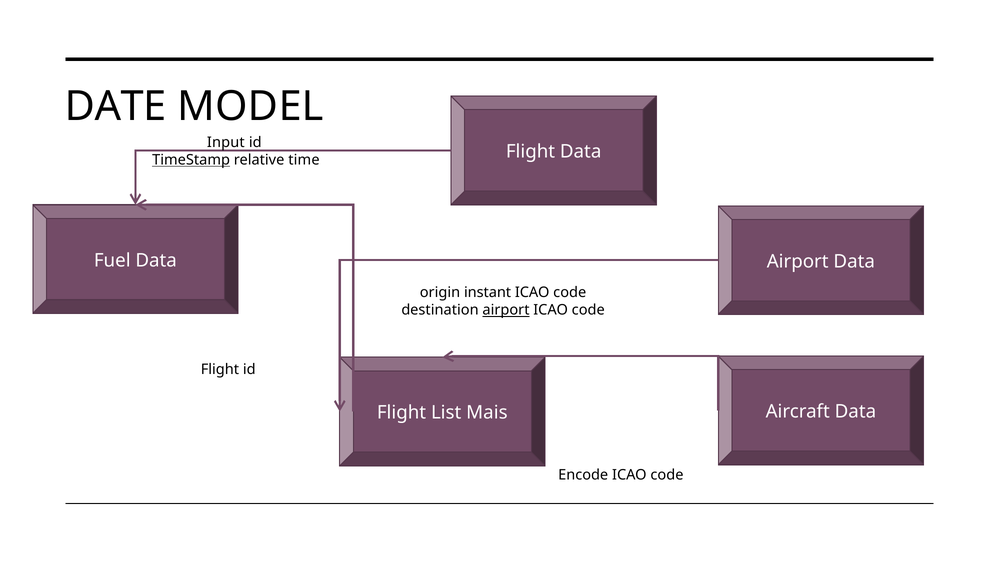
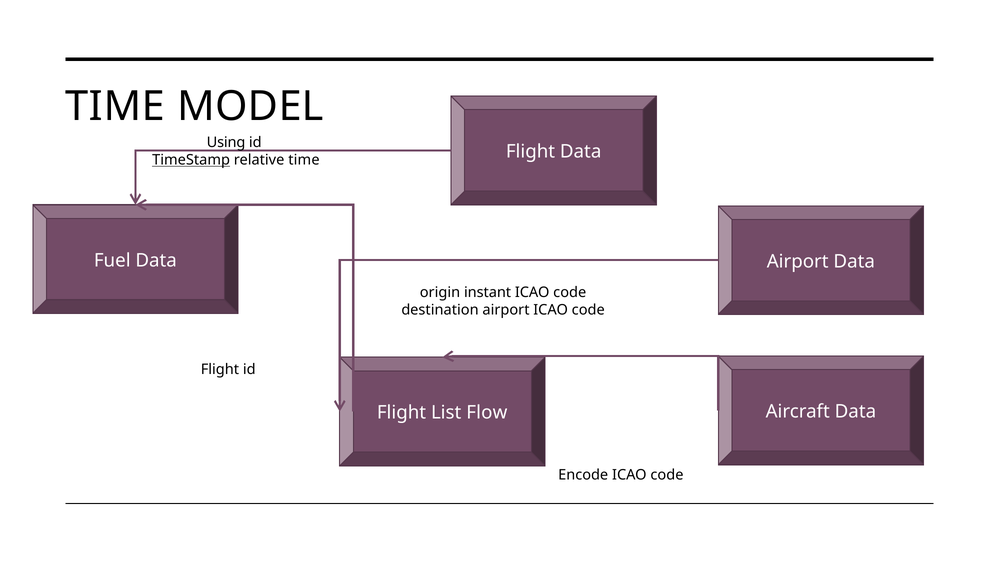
DATE at (116, 107): DATE -> TIME
Input: Input -> Using
airport at (506, 310) underline: present -> none
Mais: Mais -> Flow
